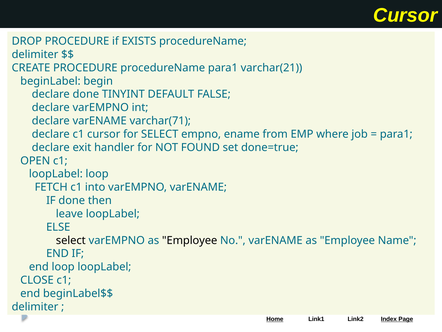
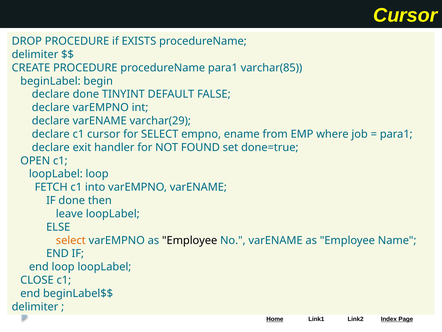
varchar(21: varchar(21 -> varchar(85
varchar(71: varchar(71 -> varchar(29
select at (71, 240) colour: black -> orange
